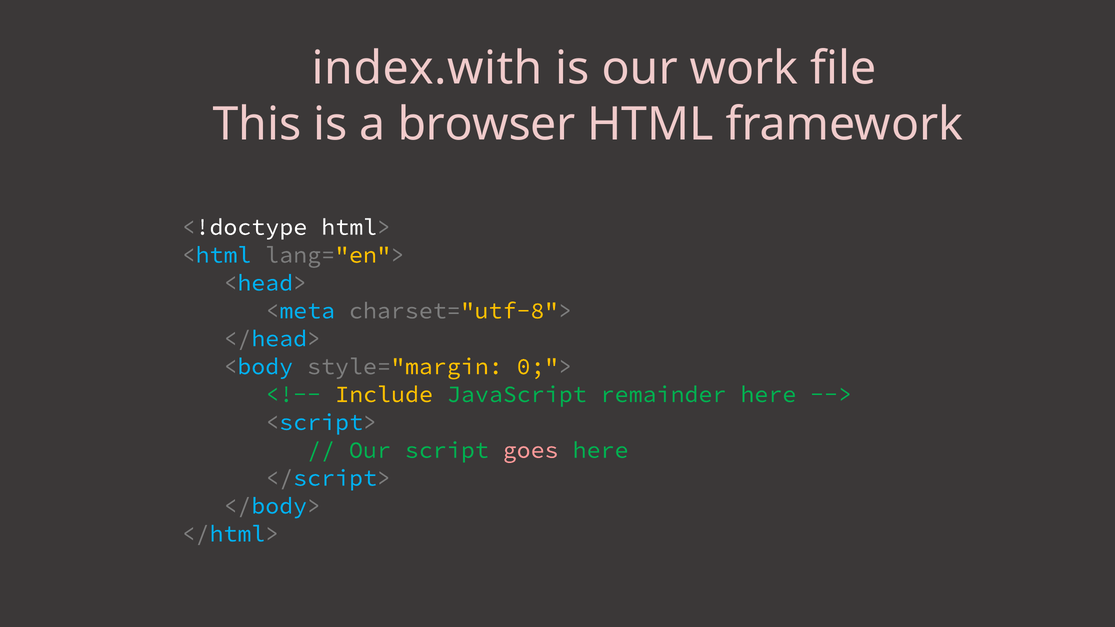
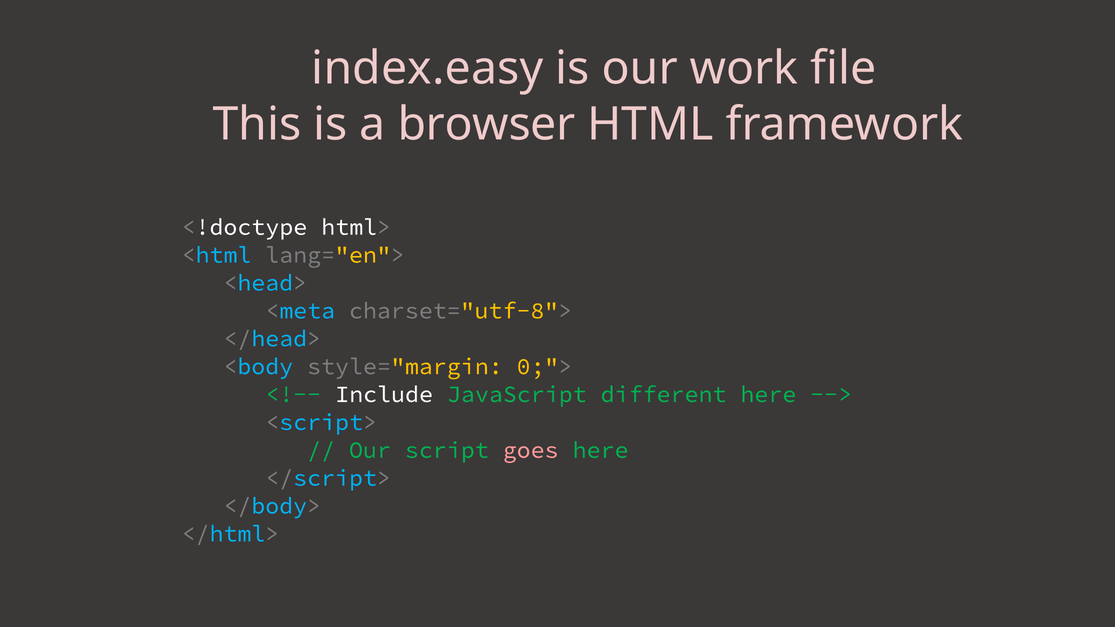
index.with: index.with -> index.easy
Include colour: yellow -> white
remainder: remainder -> different
